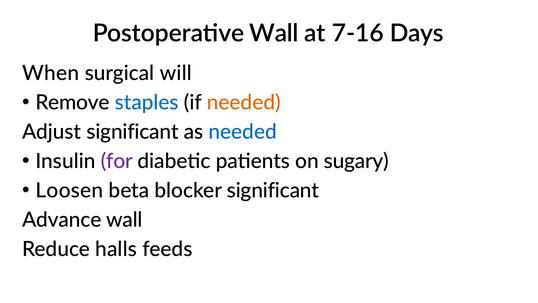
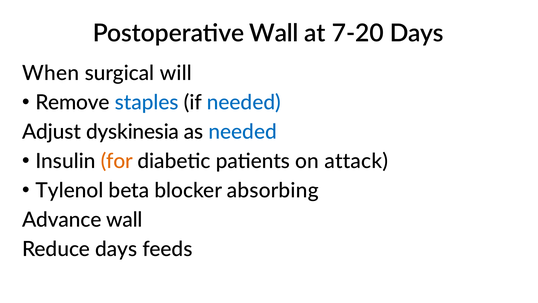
7-16: 7-16 -> 7-20
needed at (244, 103) colour: orange -> blue
Adjust significant: significant -> dyskinesia
for colour: purple -> orange
sugary: sugary -> attack
Loosen: Loosen -> Tylenol
blocker significant: significant -> absorbing
Reduce halls: halls -> days
